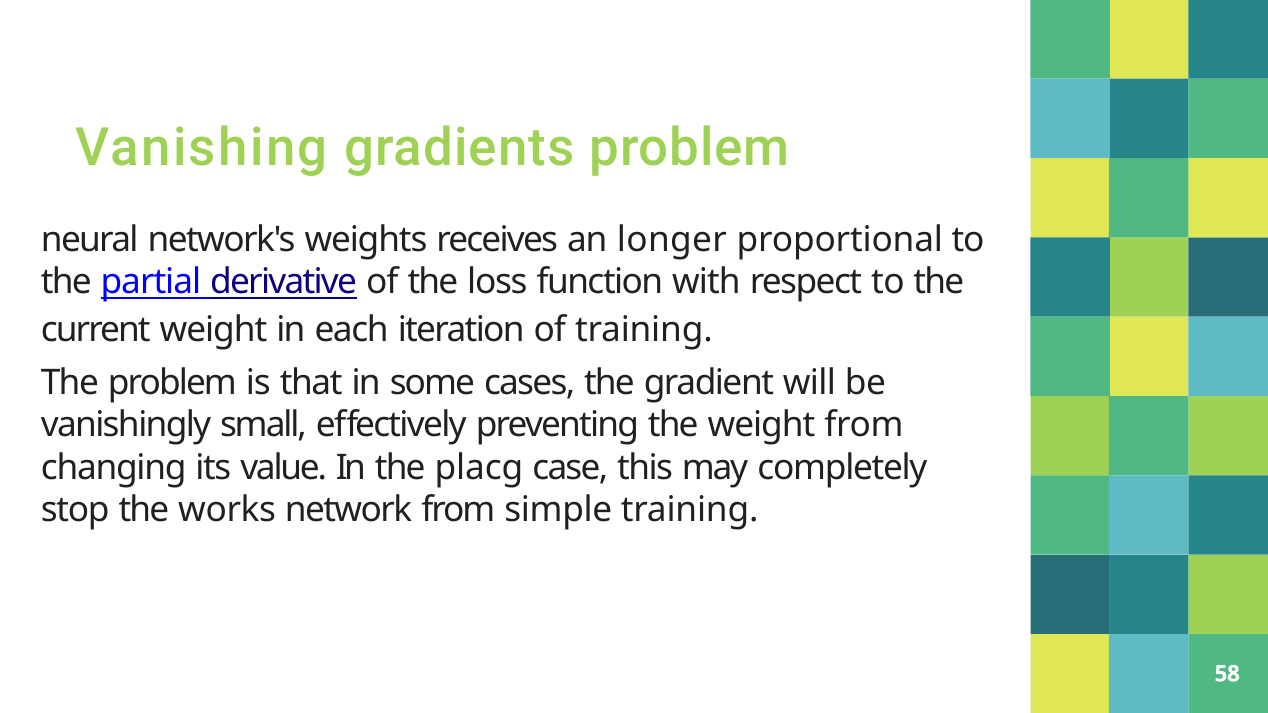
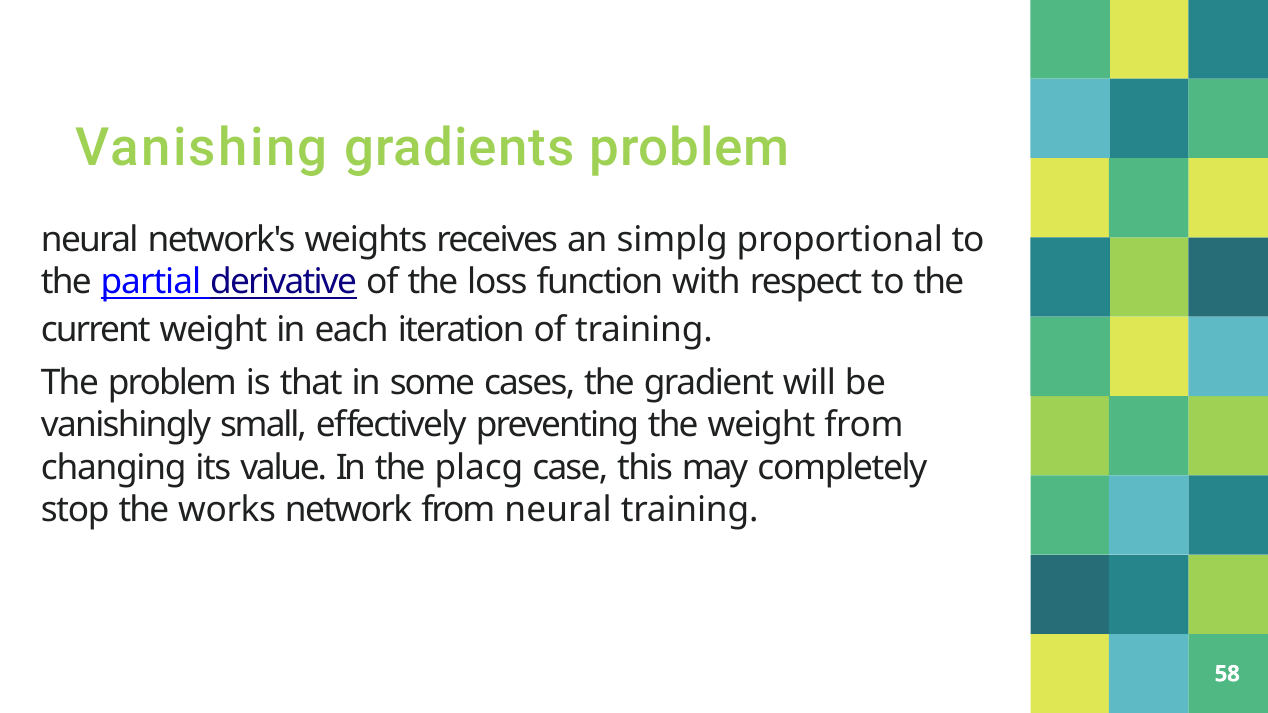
longer: longer -> simplg
from simple: simple -> neural
